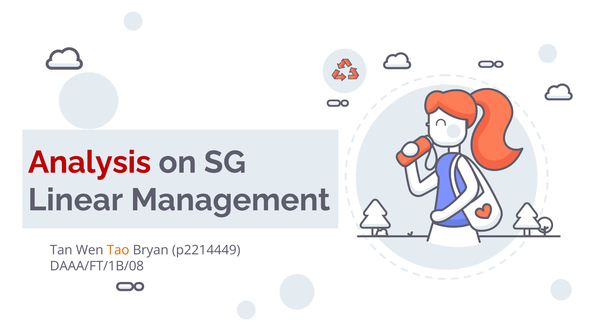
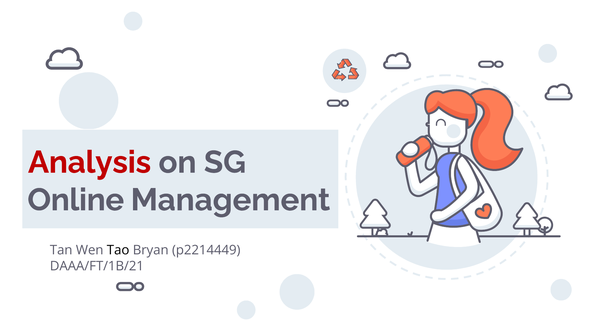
Linear: Linear -> Online
Tao colour: orange -> black
DAAA/FT/1B/08: DAAA/FT/1B/08 -> DAAA/FT/1B/21
